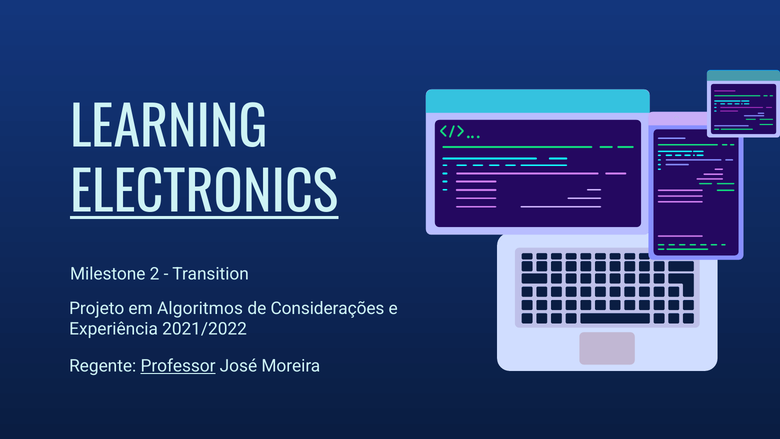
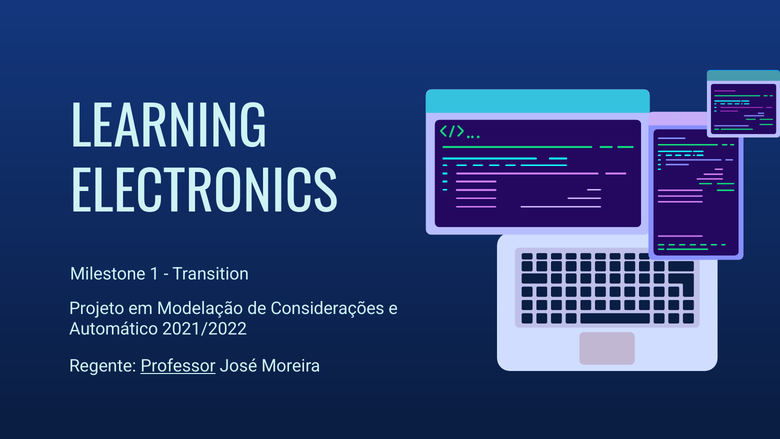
ELECTRONICS underline: present -> none
2: 2 -> 1
Algoritmos: Algoritmos -> Modelação
Experiência: Experiência -> Automático
